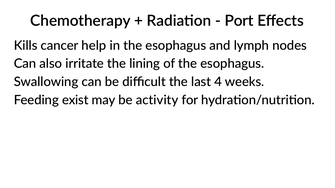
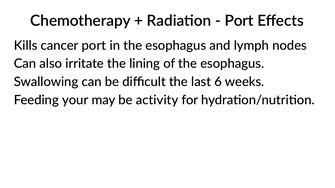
cancer help: help -> port
4: 4 -> 6
exist: exist -> your
